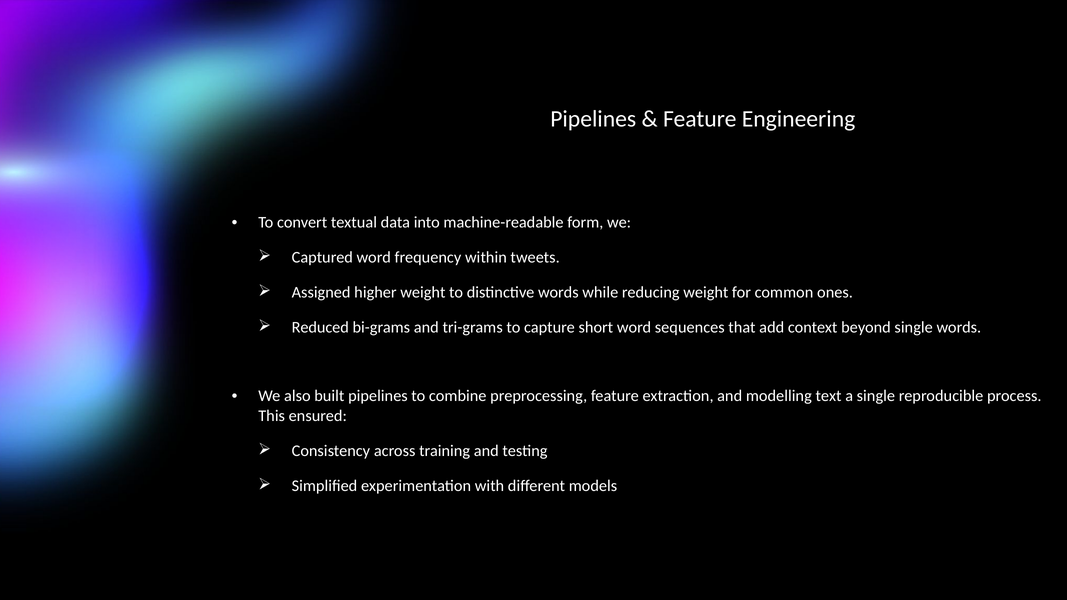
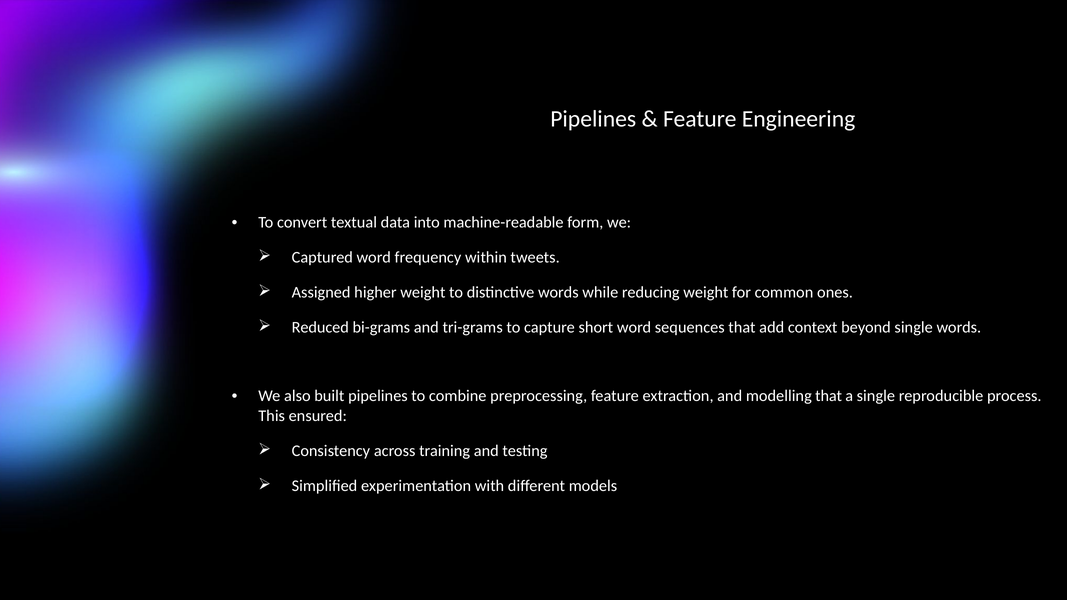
modelling text: text -> that
